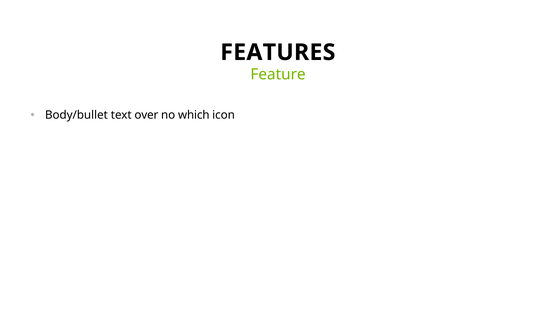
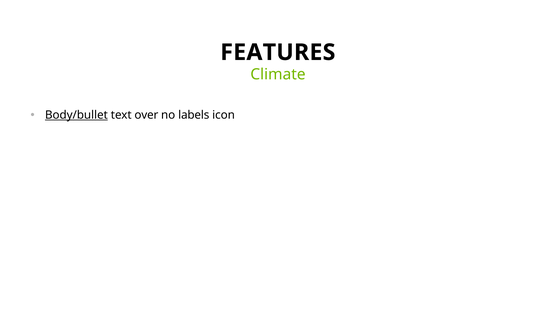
Feature: Feature -> Climate
Body/bullet underline: none -> present
which: which -> labels
